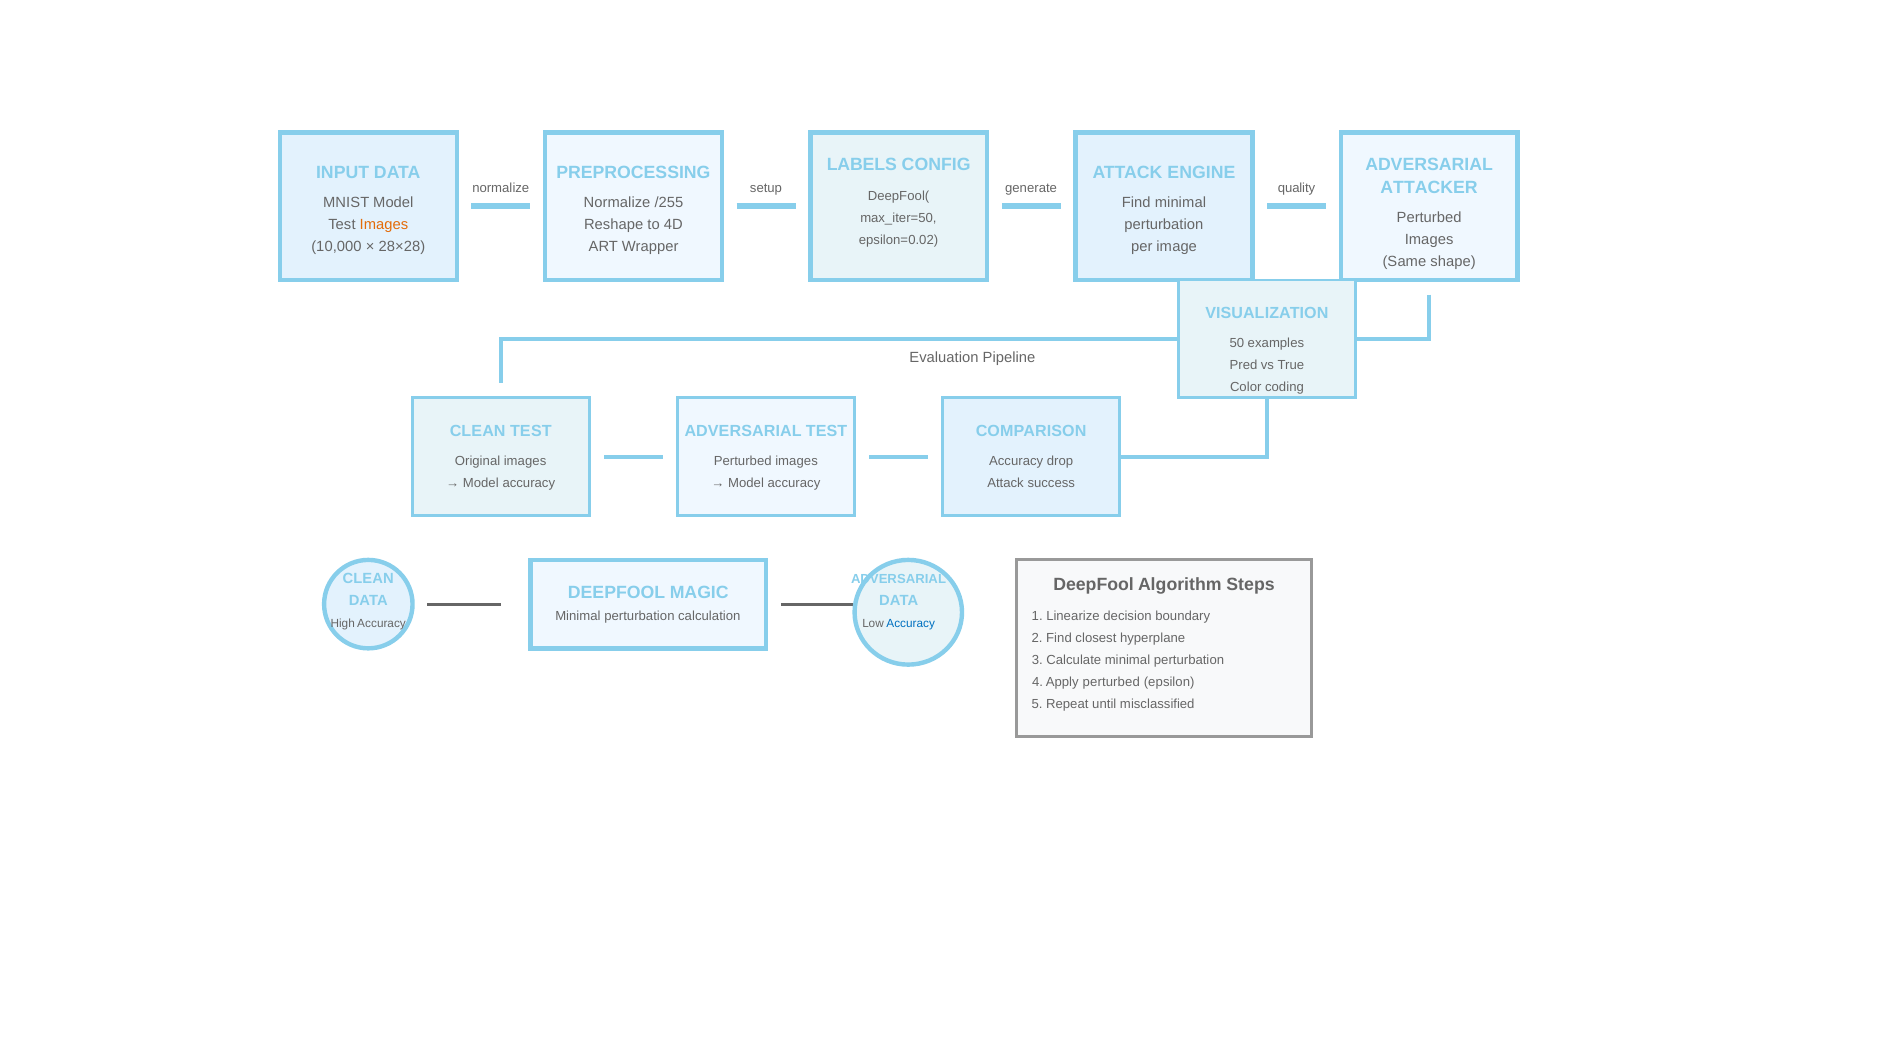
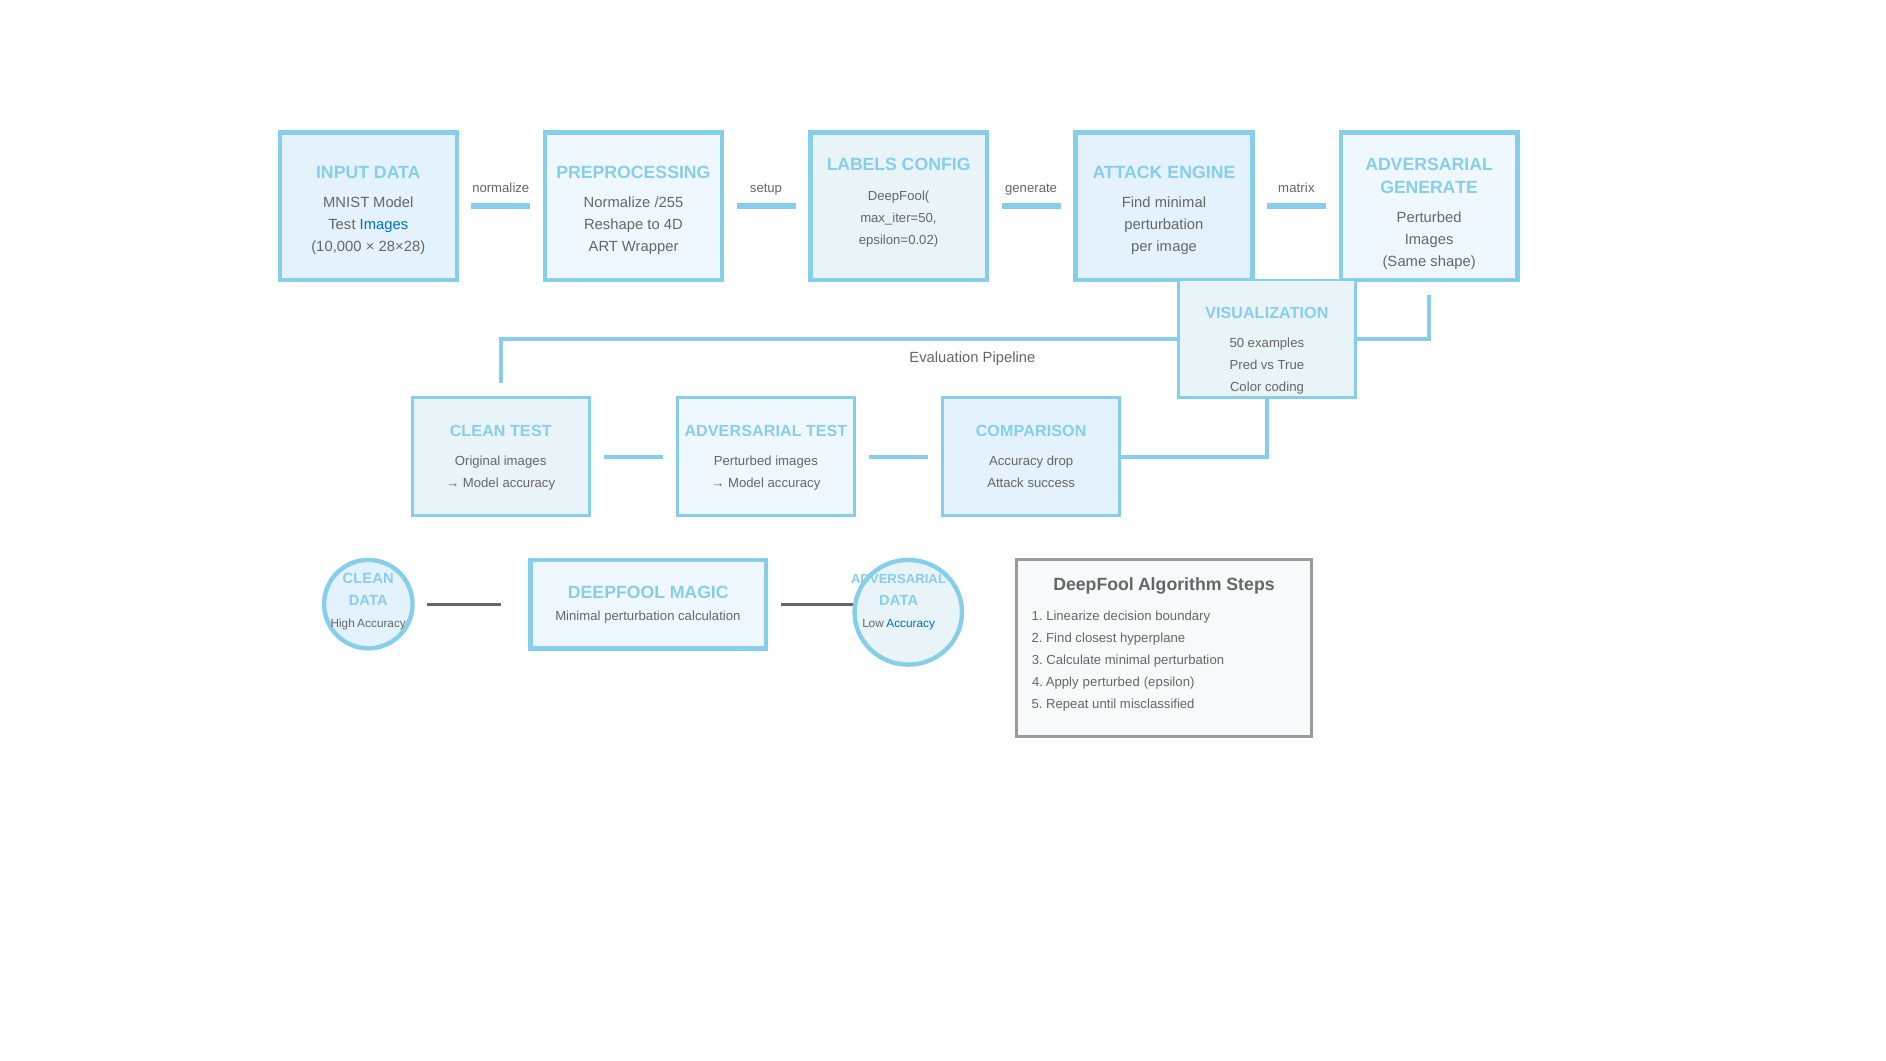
ATTACKER at (1429, 187): ATTACKER -> GENERATE
quality: quality -> matrix
Images at (384, 225) colour: orange -> blue
